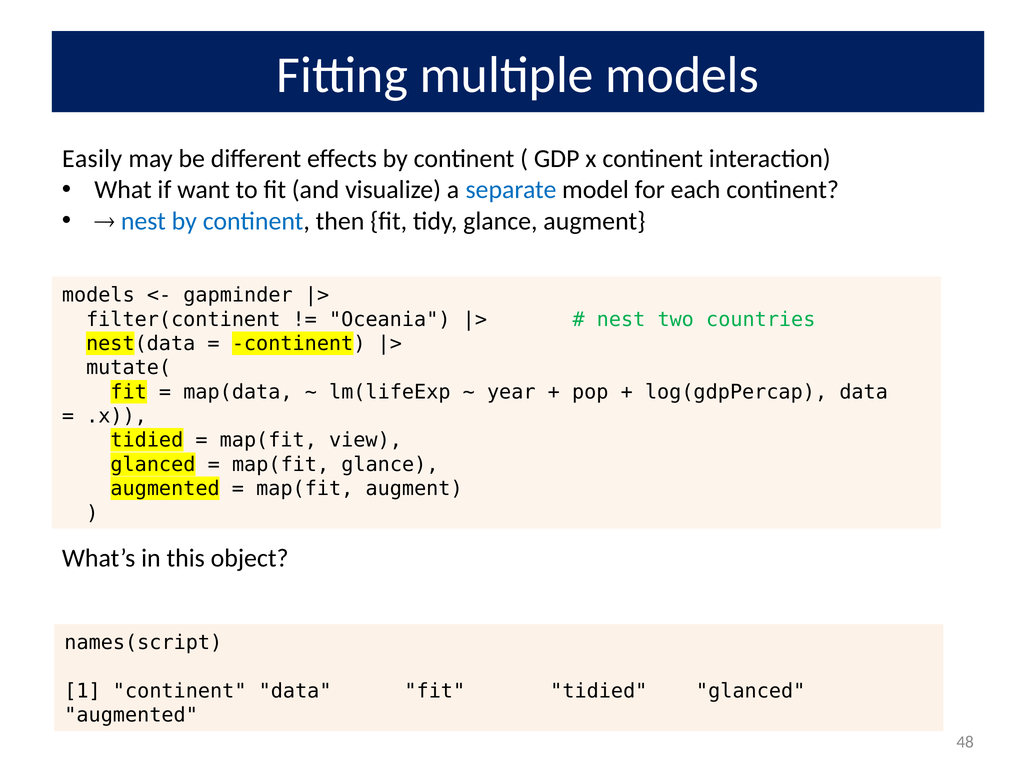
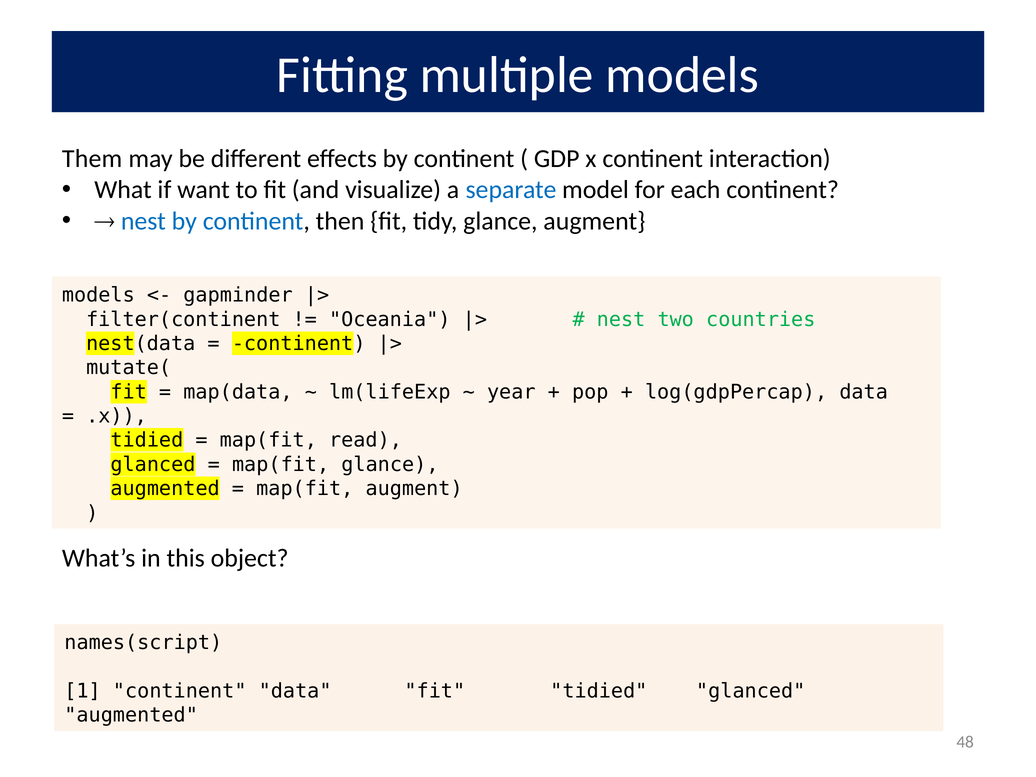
Easily: Easily -> Them
view: view -> read
